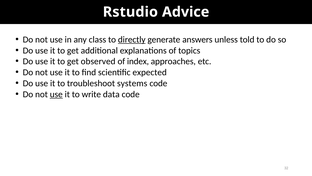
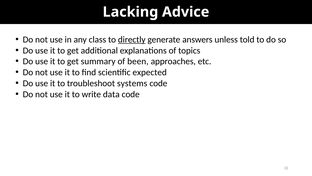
Rstudio: Rstudio -> Lacking
observed: observed -> summary
index: index -> been
use at (56, 94) underline: present -> none
